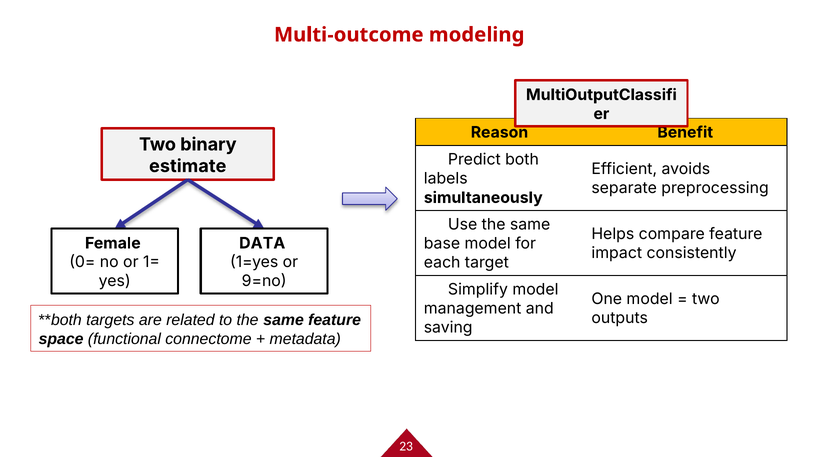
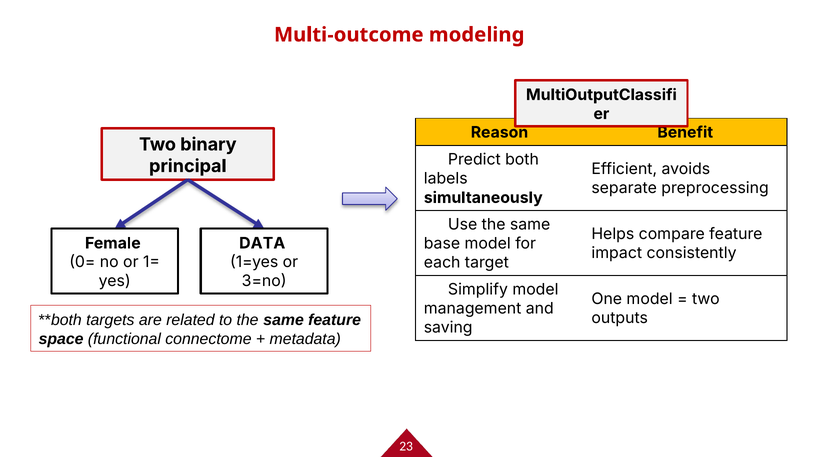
estimate: estimate -> principal
9=no: 9=no -> 3=no
